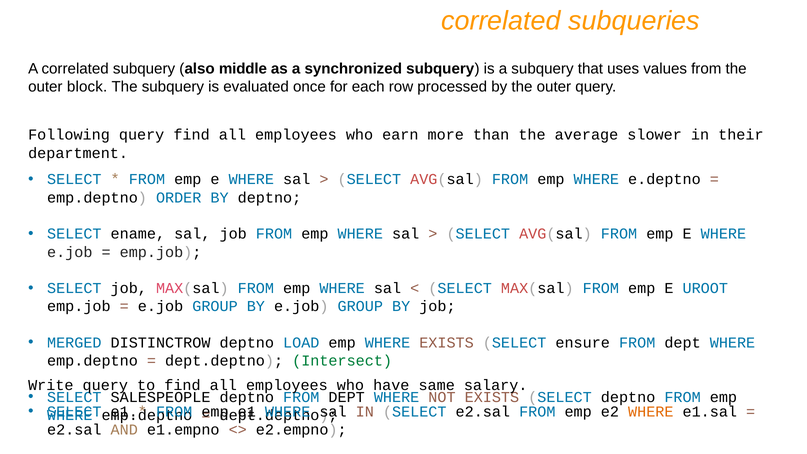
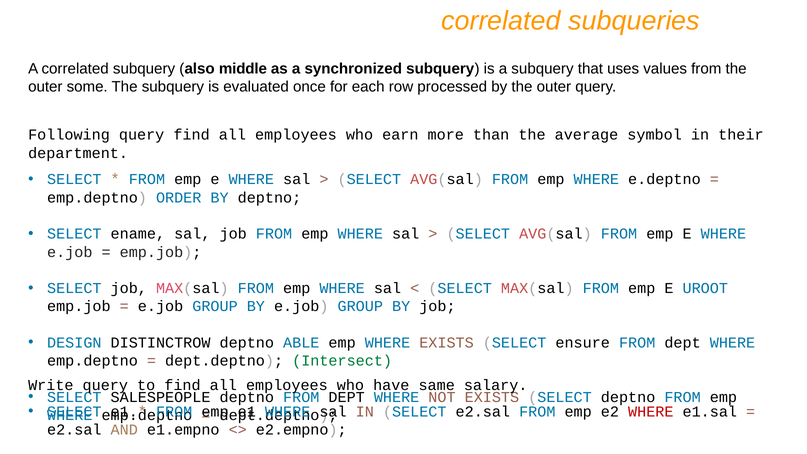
block: block -> some
slower: slower -> symbol
MERGED: MERGED -> DESIGN
LOAD: LOAD -> ABLE
WHERE at (651, 411) colour: orange -> red
